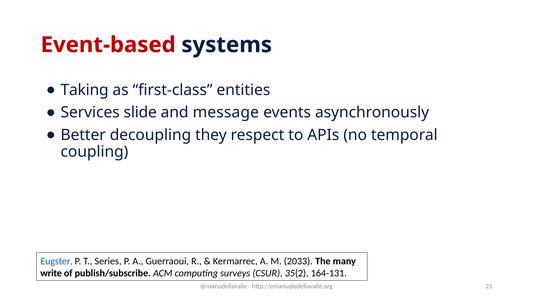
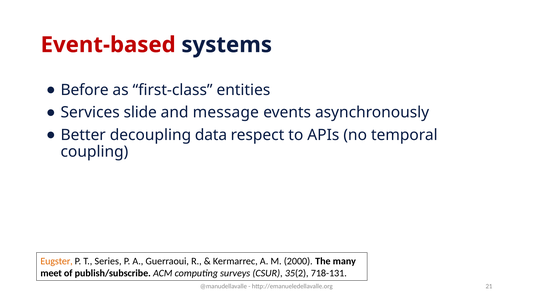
Taking: Taking -> Before
they: they -> data
Eugster colour: blue -> orange
2033: 2033 -> 2000
write: write -> meet
164-131: 164-131 -> 718-131
